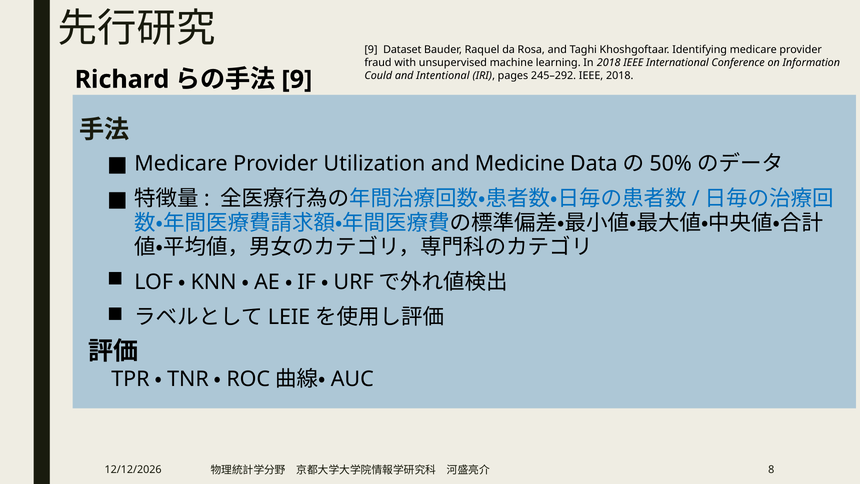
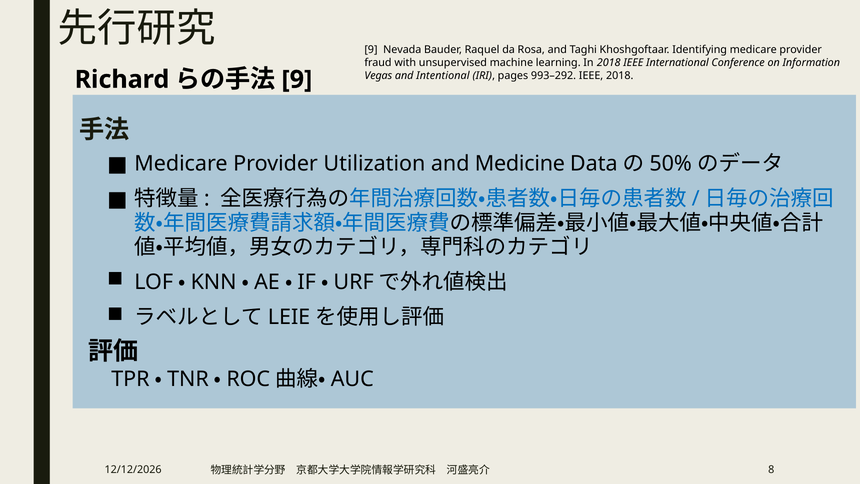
Dataset: Dataset -> Nevada
Could: Could -> Vegas
245–292: 245–292 -> 993–292
